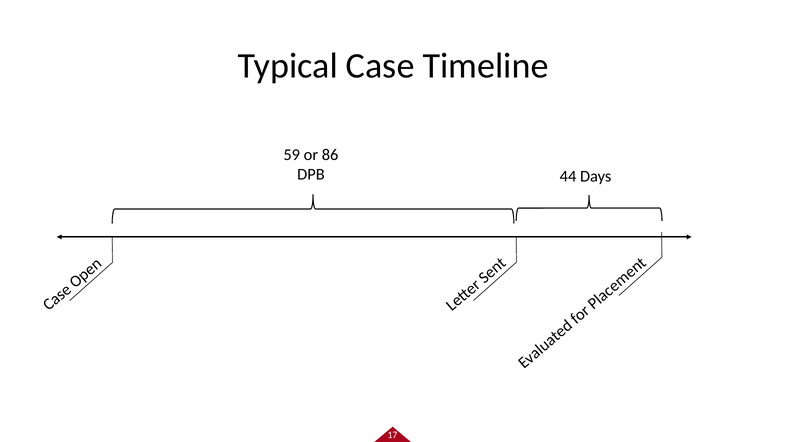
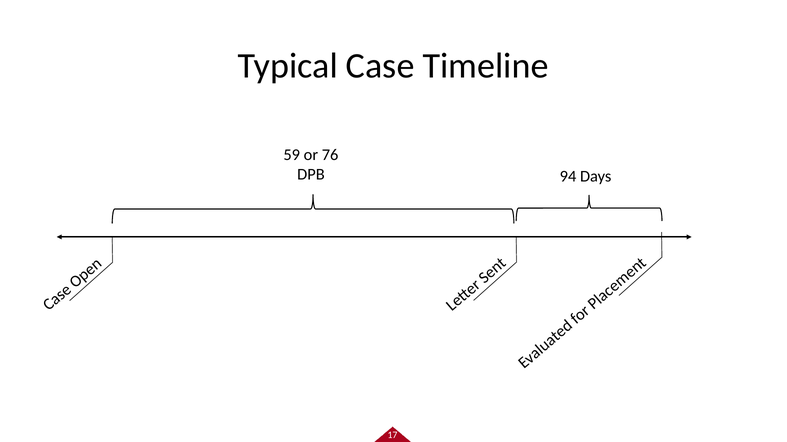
86: 86 -> 76
44: 44 -> 94
